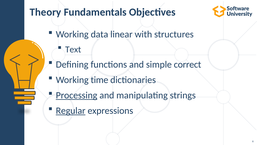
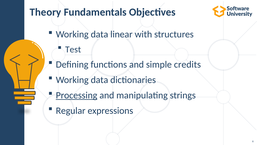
Text: Text -> Test
correct: correct -> credits
time at (100, 80): time -> data
Regular underline: present -> none
